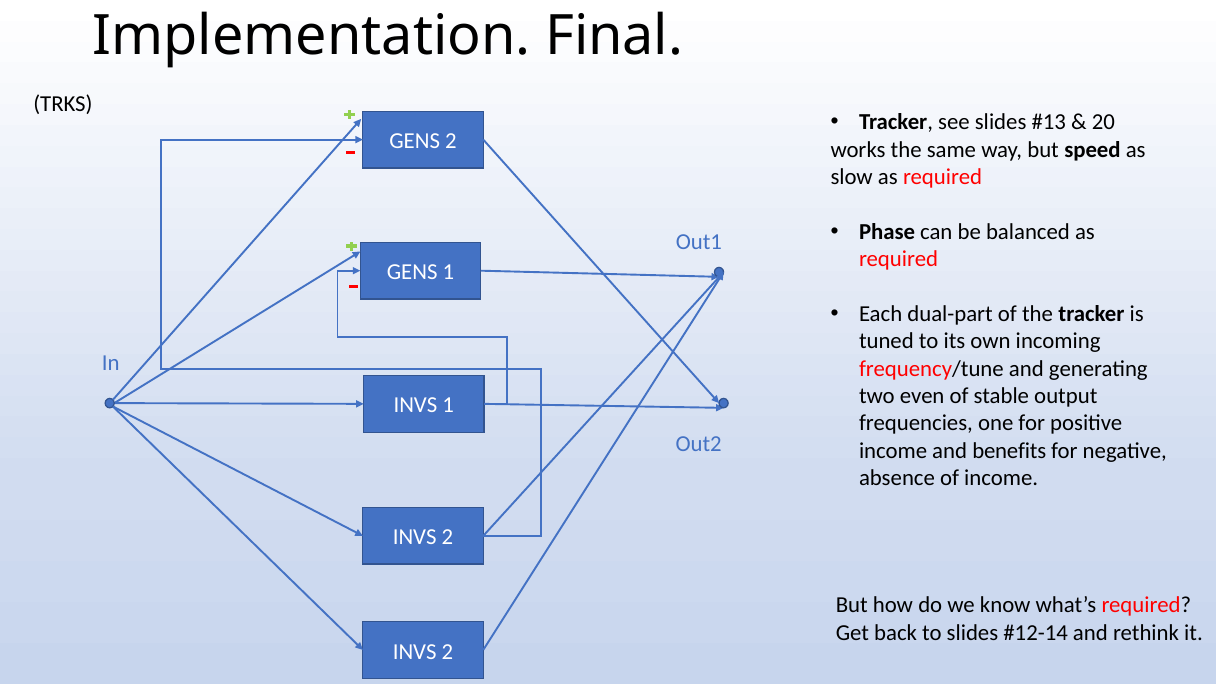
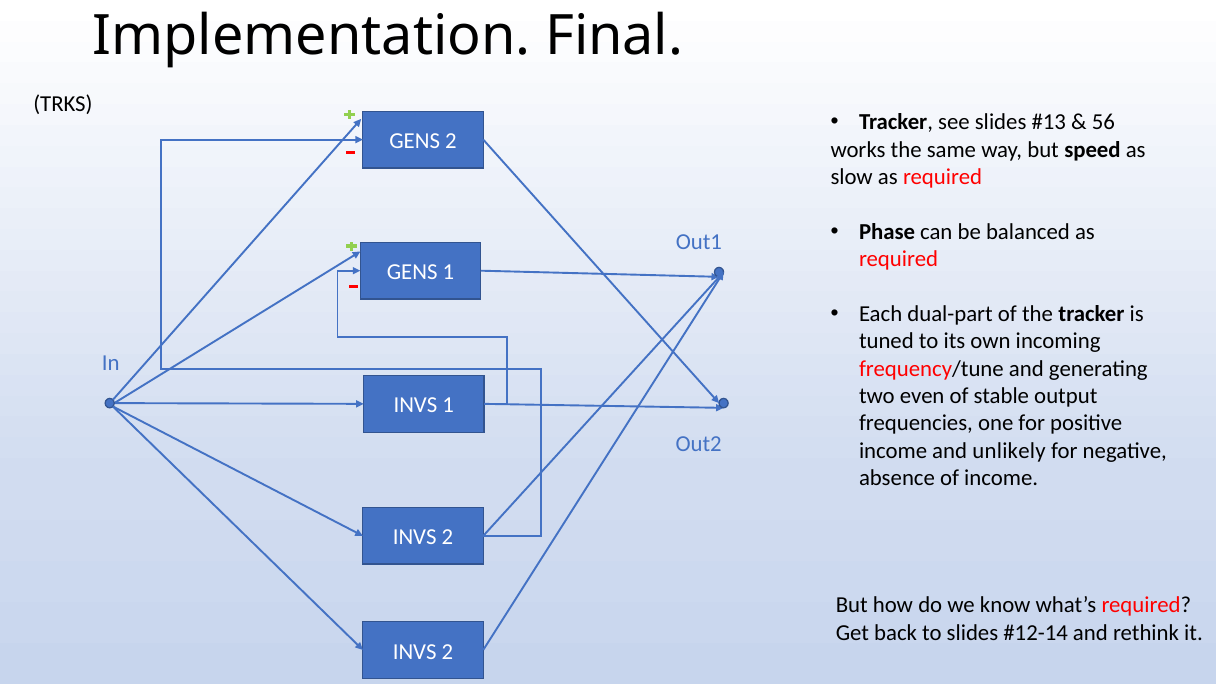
20: 20 -> 56
benefits: benefits -> unlikely
